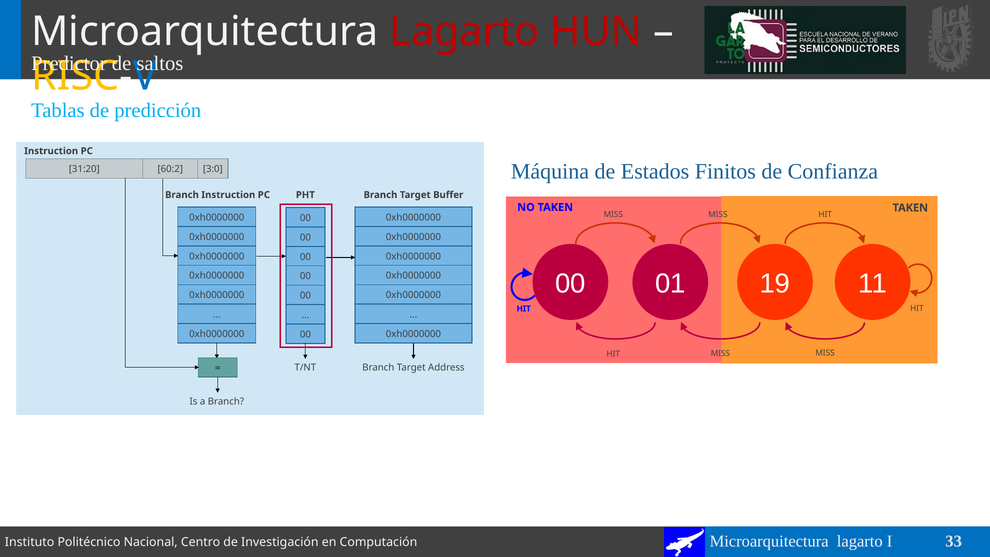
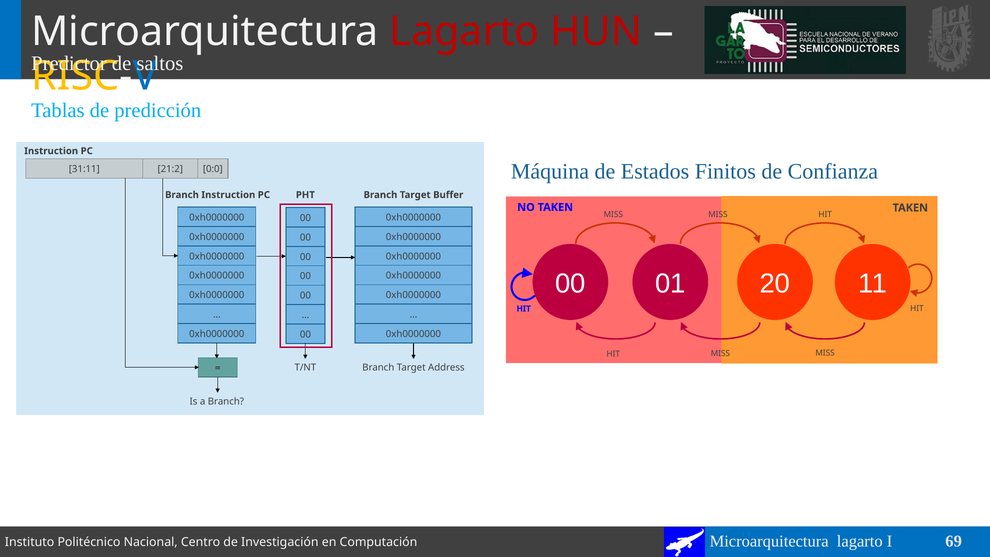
31:20: 31:20 -> 31:11
60:2: 60:2 -> 21:2
3:0: 3:0 -> 0:0
19: 19 -> 20
33: 33 -> 69
